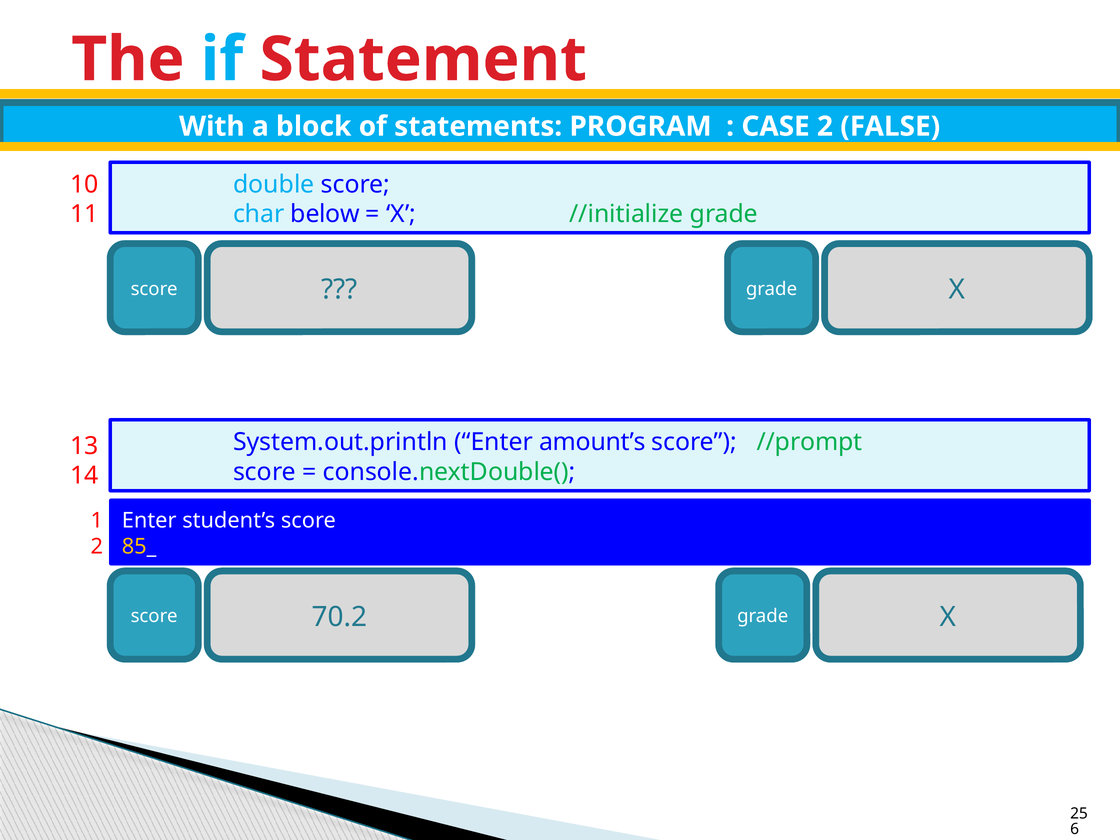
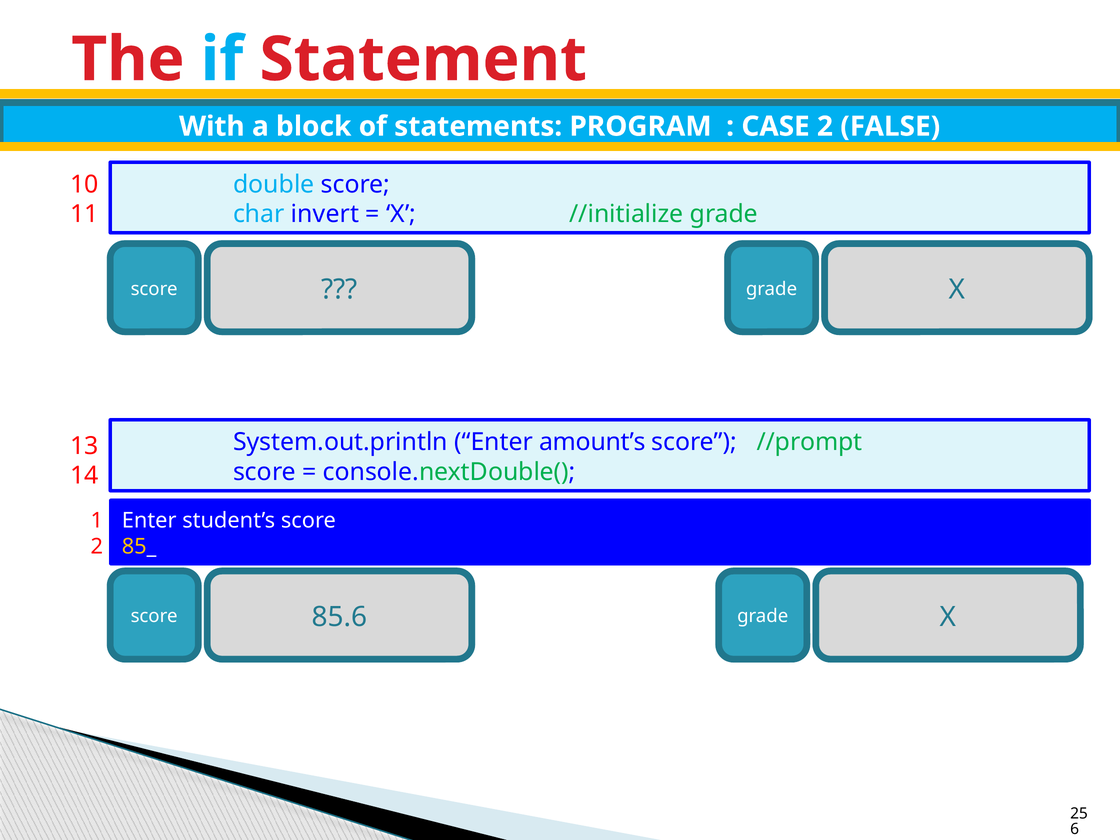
below: below -> invert
70.2: 70.2 -> 85.6
